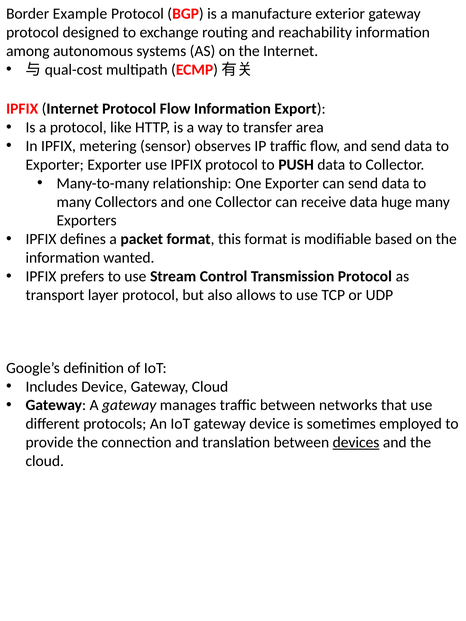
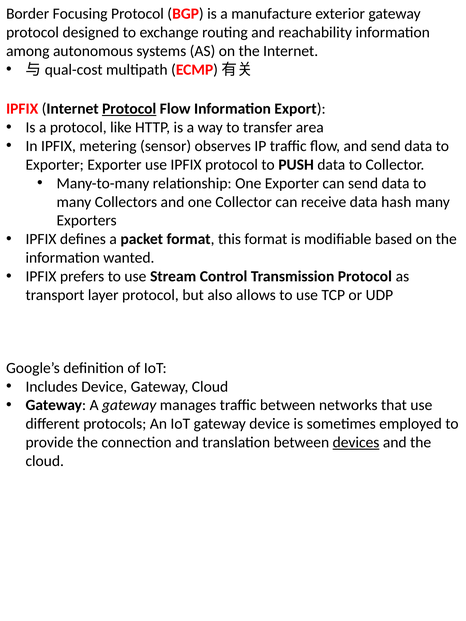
Example: Example -> Focusing
Protocol at (129, 109) underline: none -> present
huge: huge -> hash
